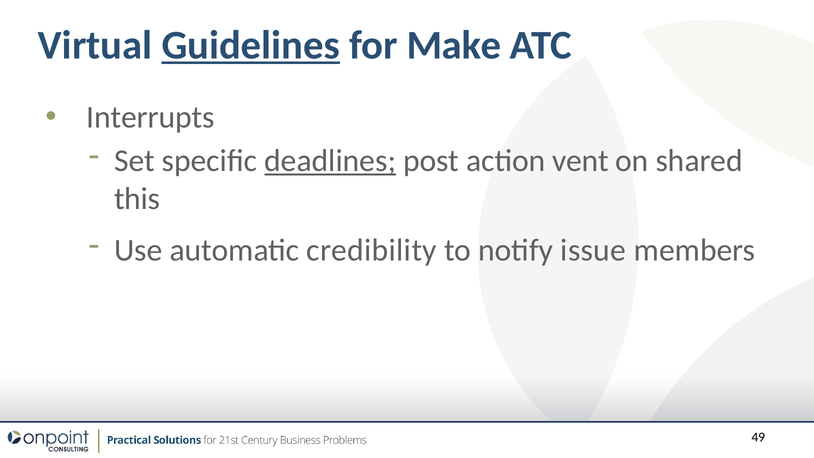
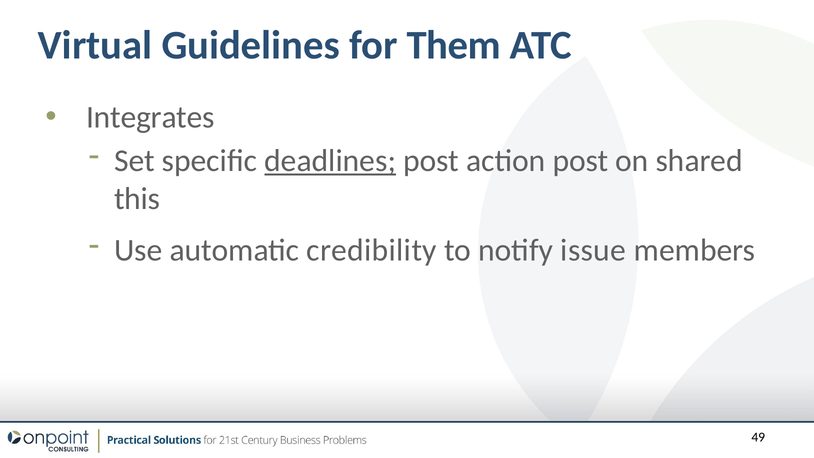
Guidelines underline: present -> none
Make: Make -> Them
Interrupts: Interrupts -> Integrates
action vent: vent -> post
